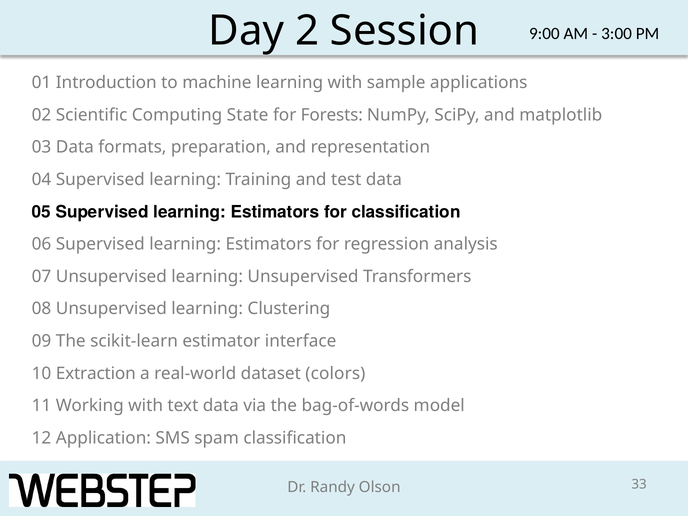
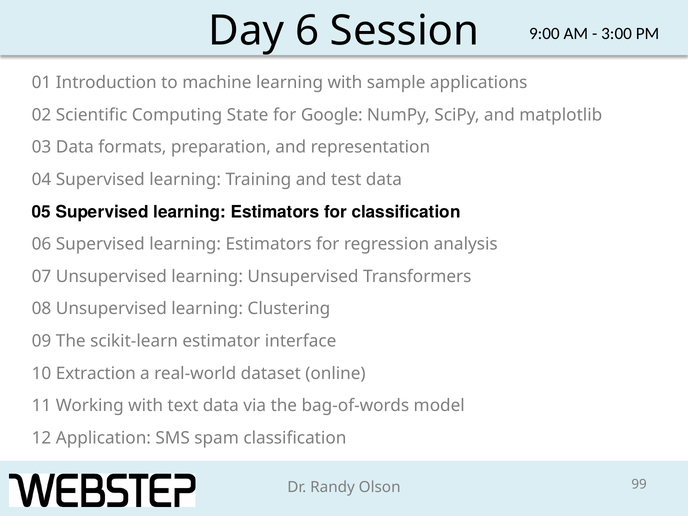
2: 2 -> 6
Forests: Forests -> Google
colors: colors -> online
33: 33 -> 99
